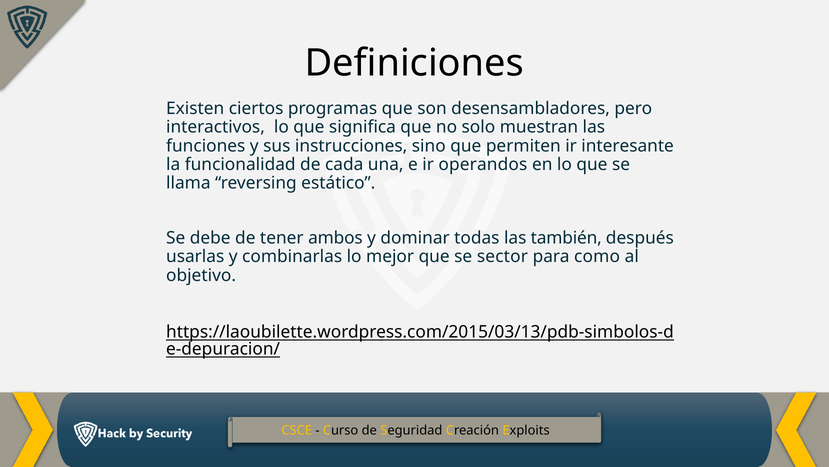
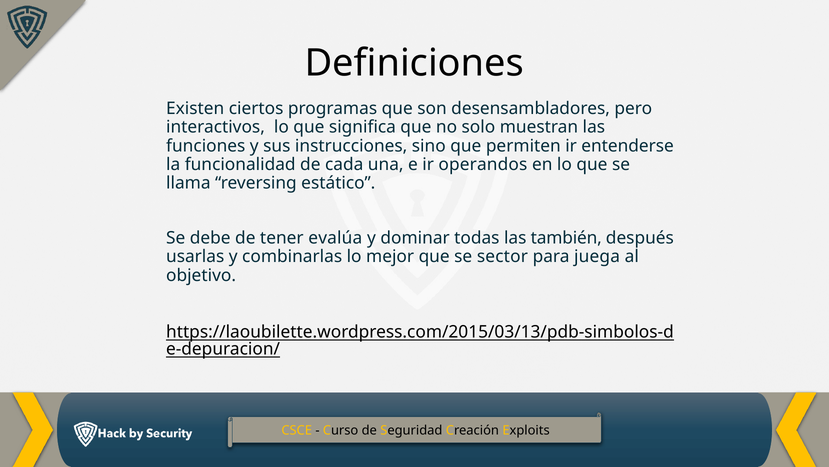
interesante: interesante -> entenderse
ambos: ambos -> evalúa
como: como -> juega
